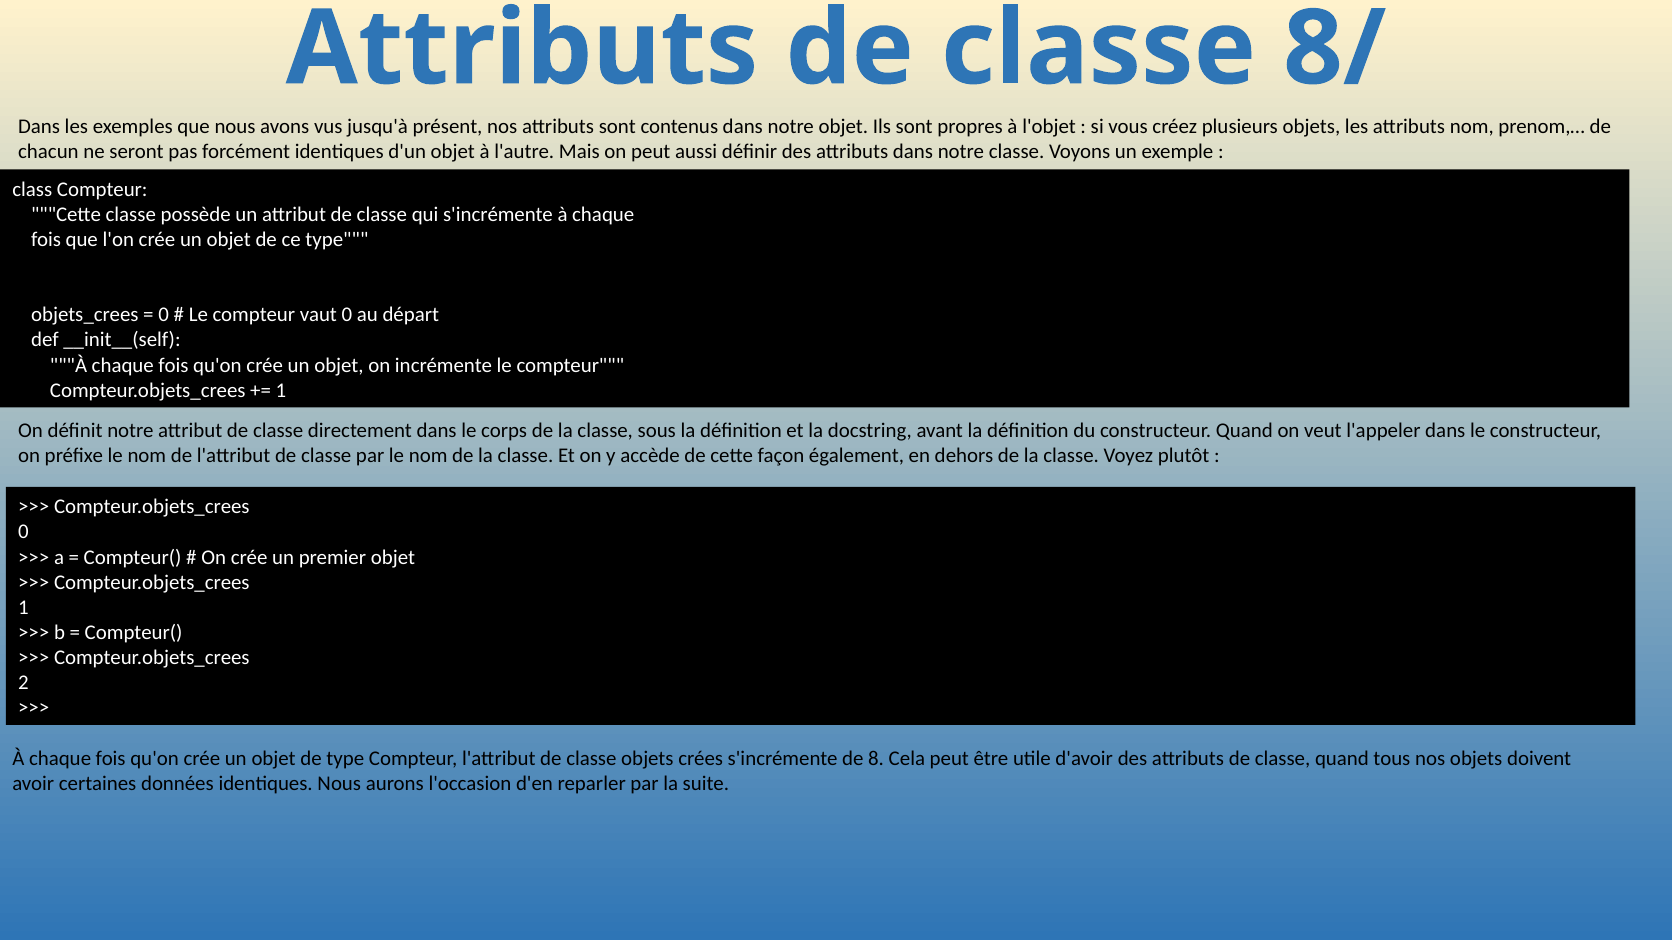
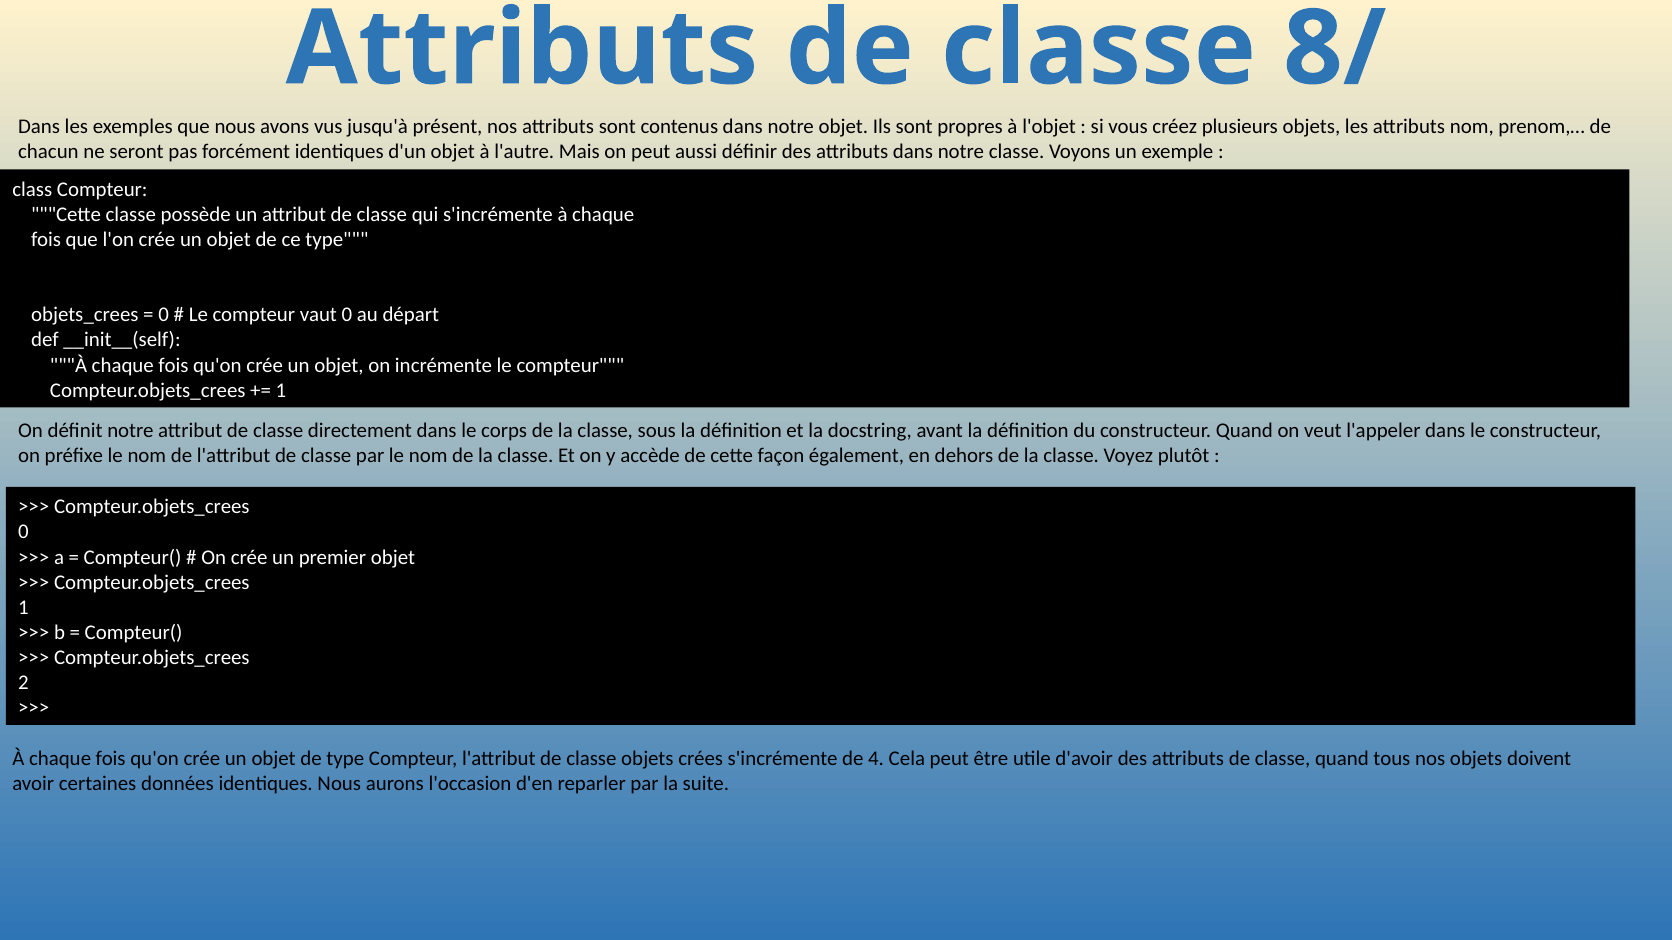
8: 8 -> 4
